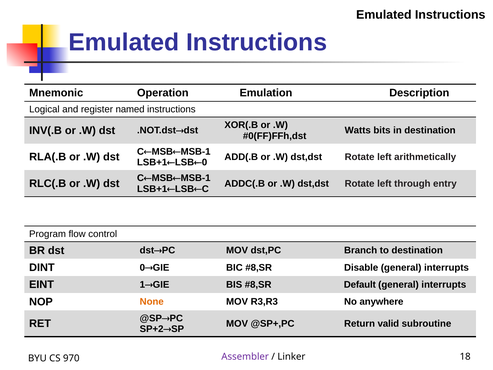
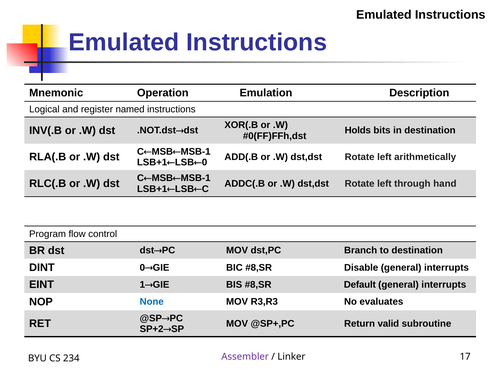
Watts: Watts -> Holds
entry: entry -> hand
None colour: orange -> blue
anywhere: anywhere -> evaluates
18: 18 -> 17
970: 970 -> 234
